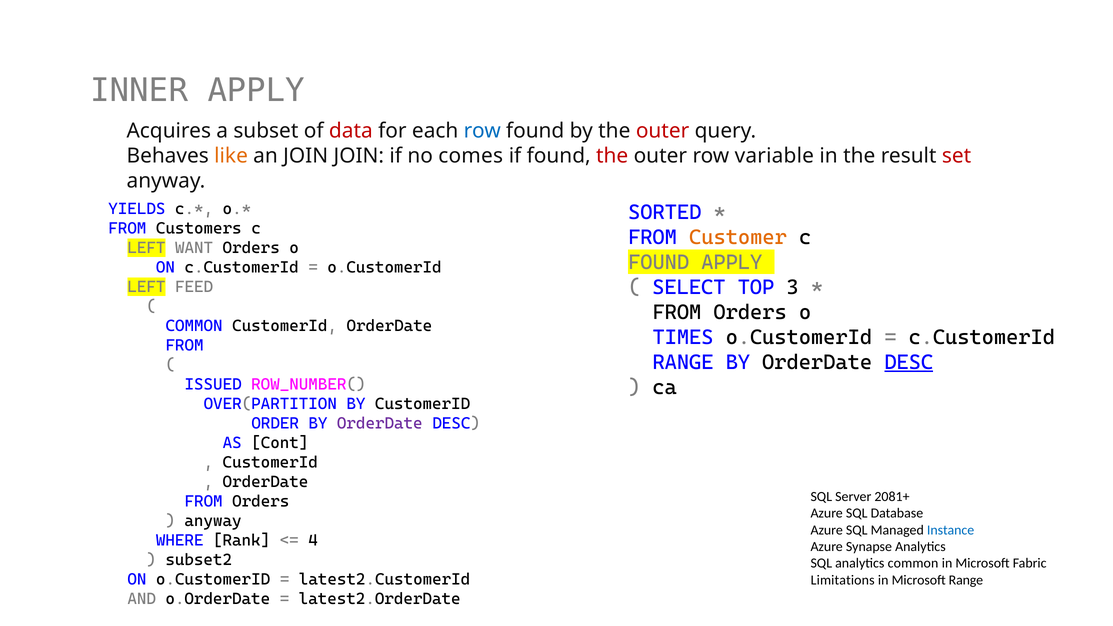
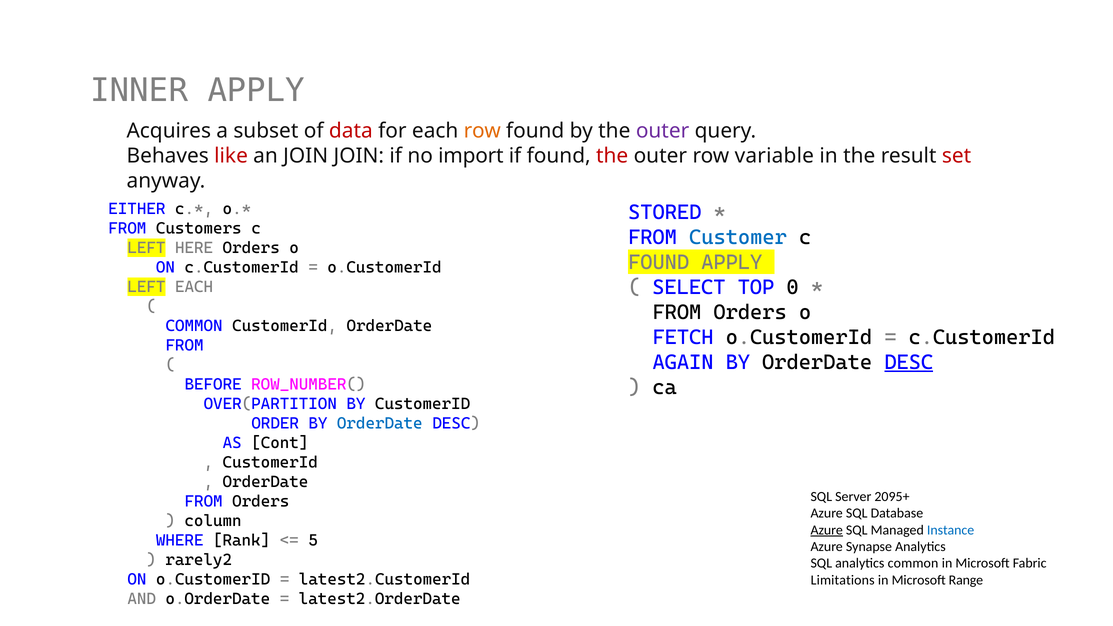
row at (482, 131) colour: blue -> orange
outer at (663, 131) colour: red -> purple
like colour: orange -> red
comes: comes -> import
YIELDS: YIELDS -> EITHER
SORTED: SORTED -> STORED
Customer colour: orange -> blue
WANT: WANT -> HERE
3: 3 -> 0
LEFT FEED: FEED -> EACH
TIMES: TIMES -> FETCH
RANGE at (683, 362): RANGE -> AGAIN
ISSUED: ISSUED -> BEFORE
OrderDate at (380, 423) colour: purple -> blue
2081+: 2081+ -> 2095+
anyway at (213, 521): anyway -> column
Azure at (827, 530) underline: none -> present
4: 4 -> 5
subset2: subset2 -> rarely2
